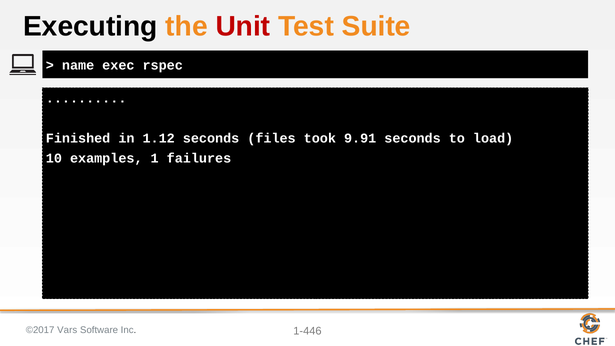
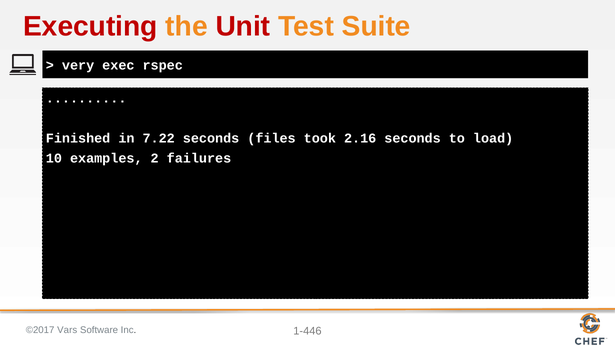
Executing colour: black -> red
name: name -> very
1.12: 1.12 -> 7.22
9.91: 9.91 -> 2.16
1: 1 -> 2
